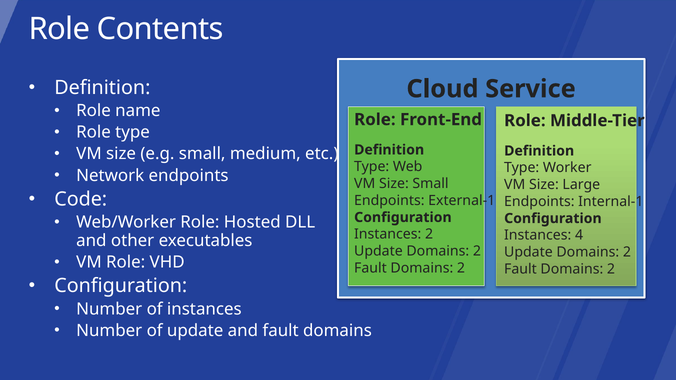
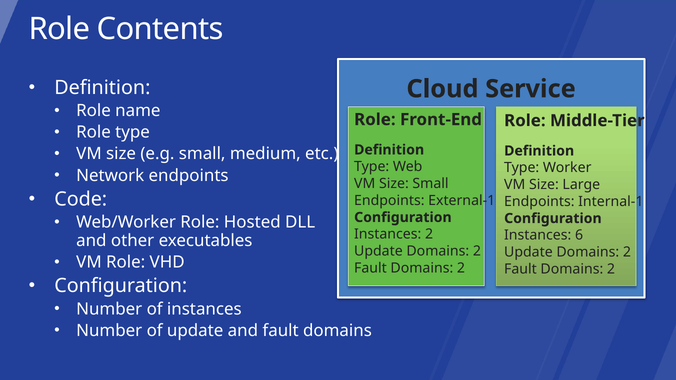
4: 4 -> 6
